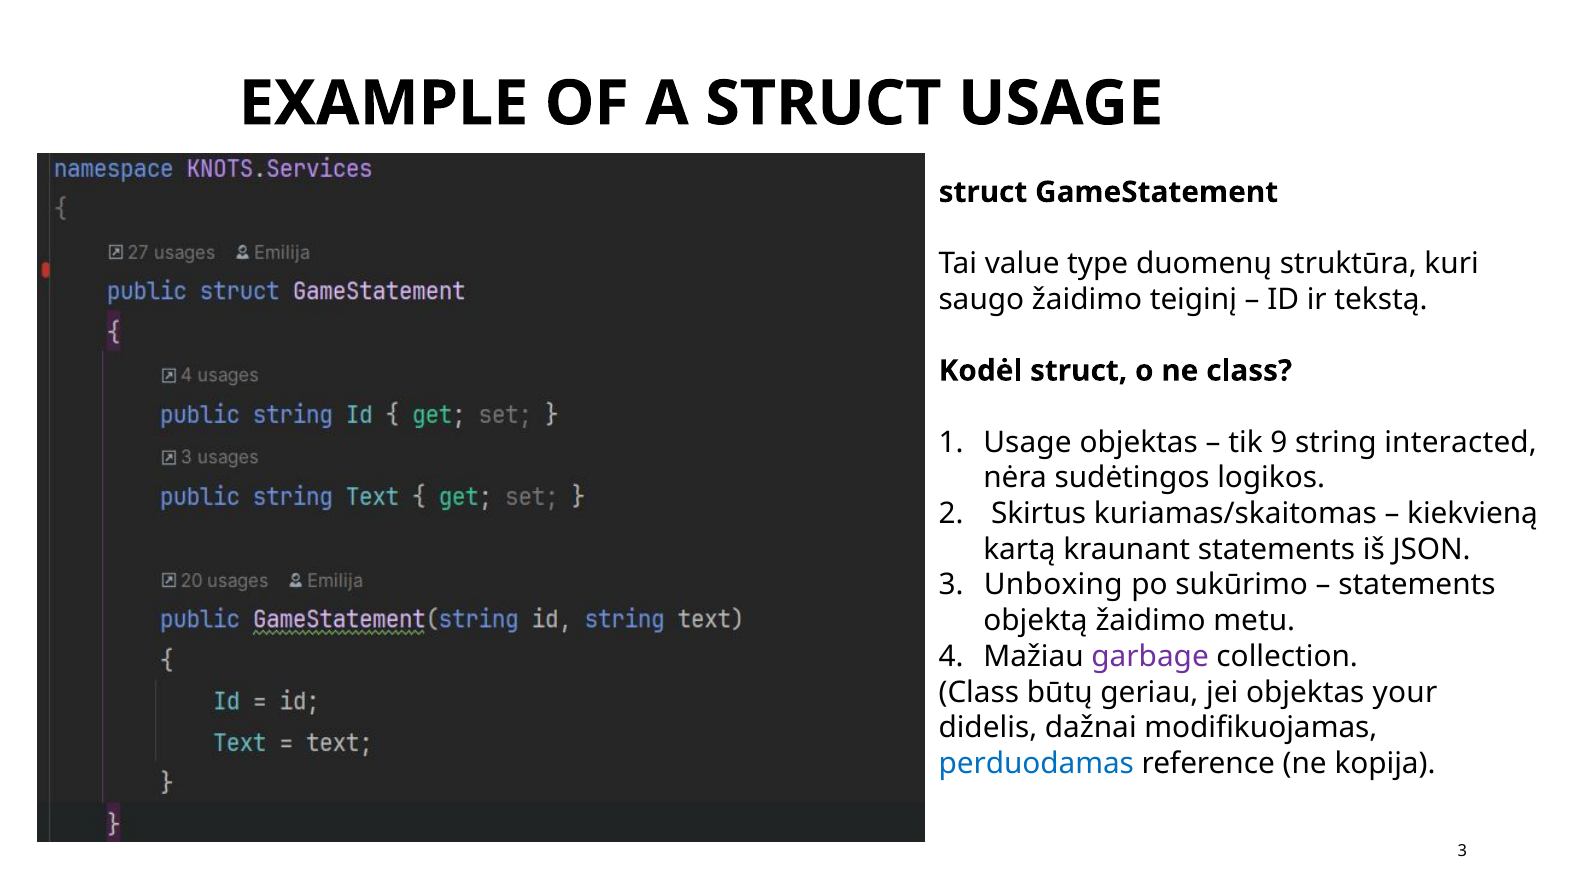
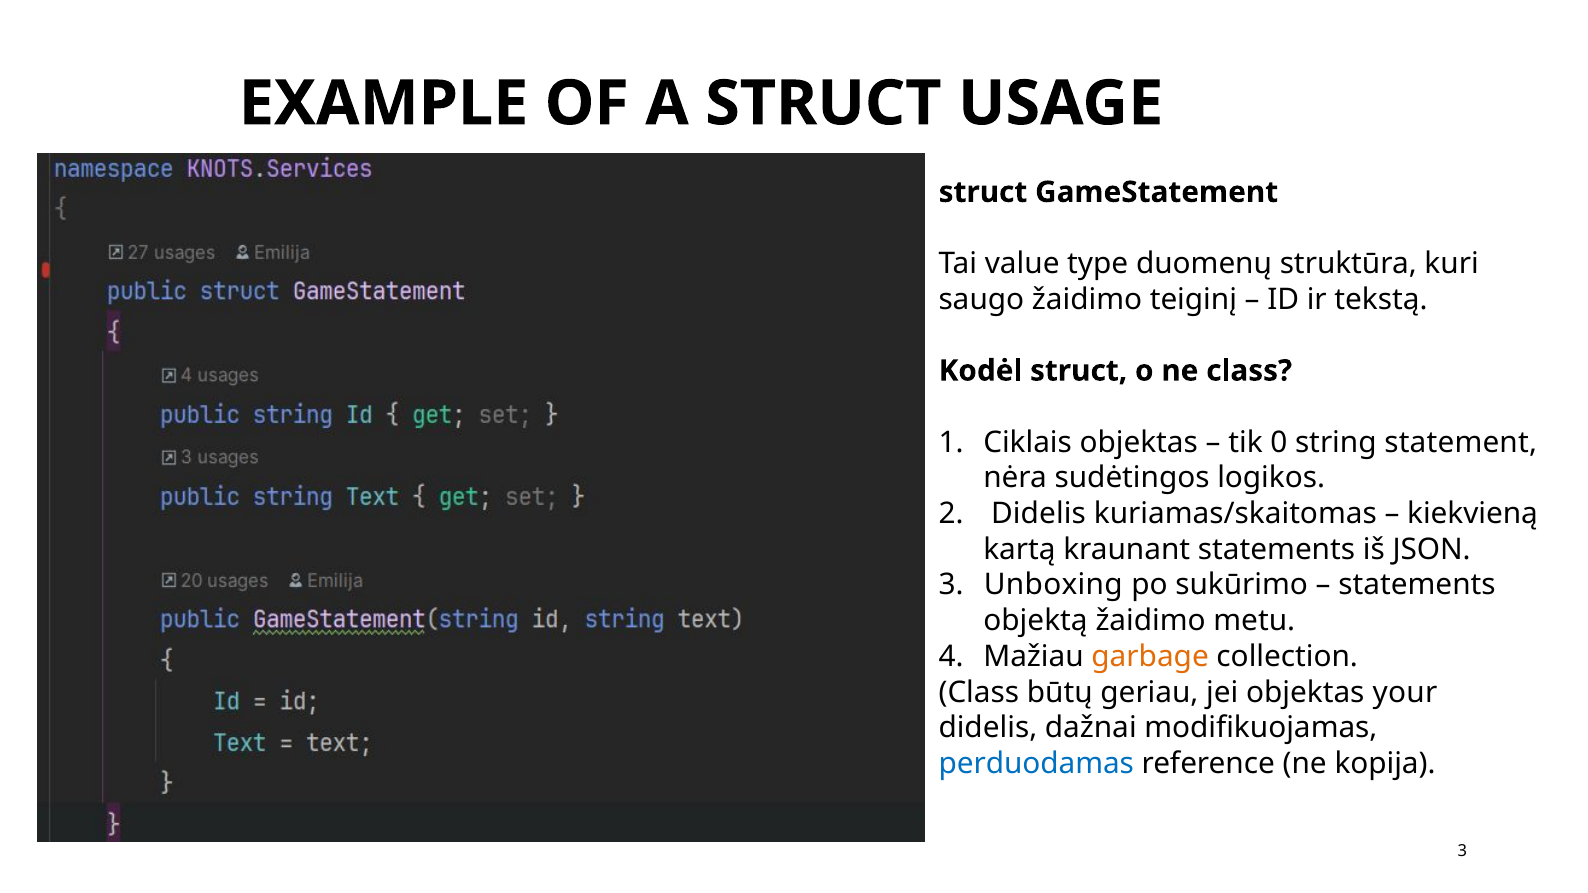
Usage at (1027, 442): Usage -> Ciklais
9: 9 -> 0
interacted: interacted -> statement
2 Skirtus: Skirtus -> Didelis
garbage colour: purple -> orange
